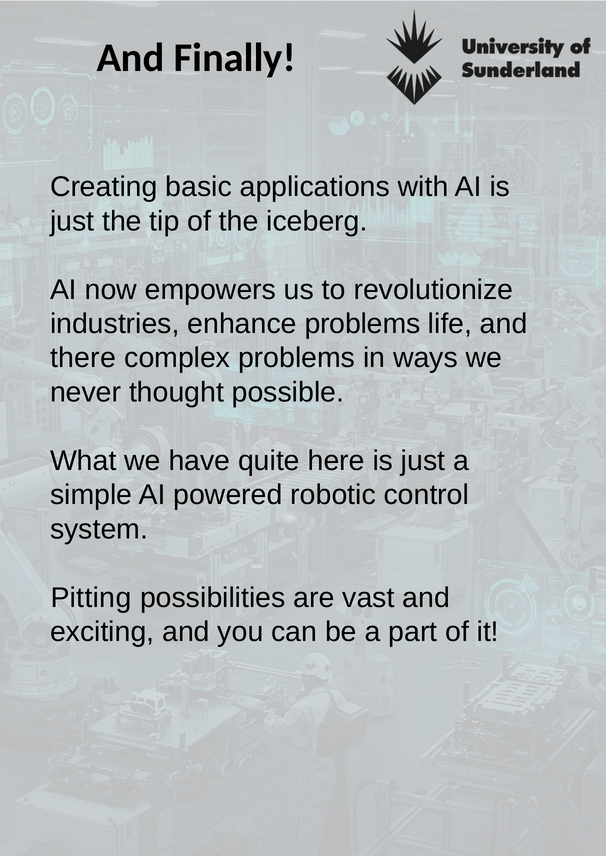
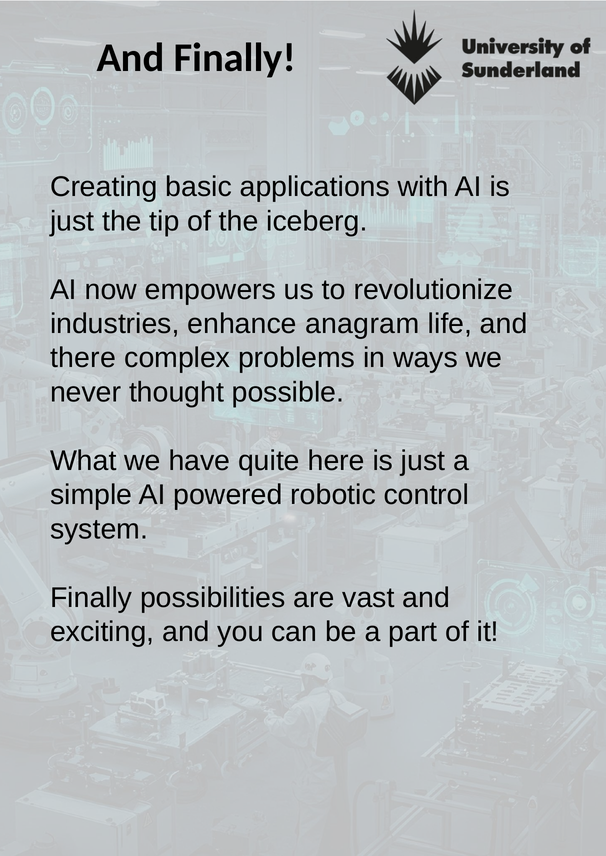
enhance problems: problems -> anagram
Pitting at (91, 598): Pitting -> Finally
